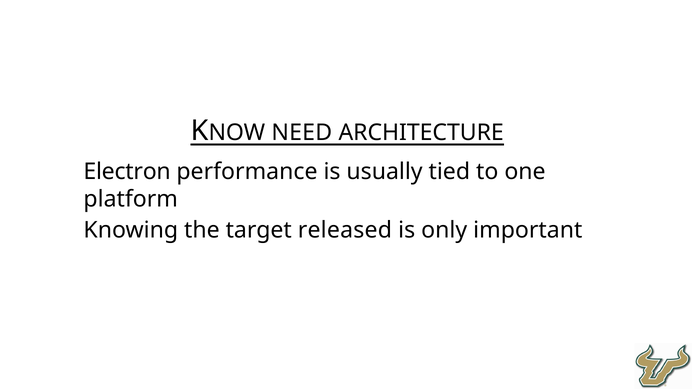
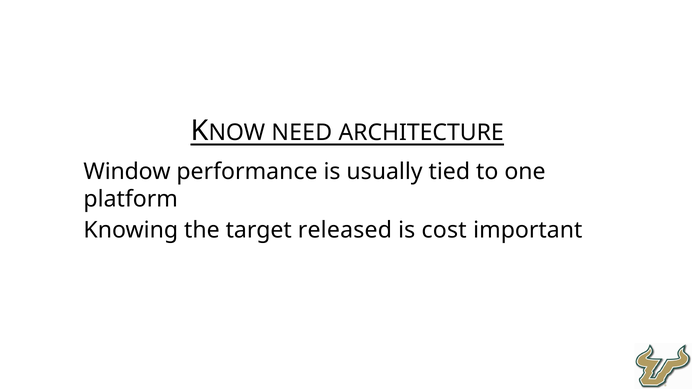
Electron: Electron -> Window
only: only -> cost
